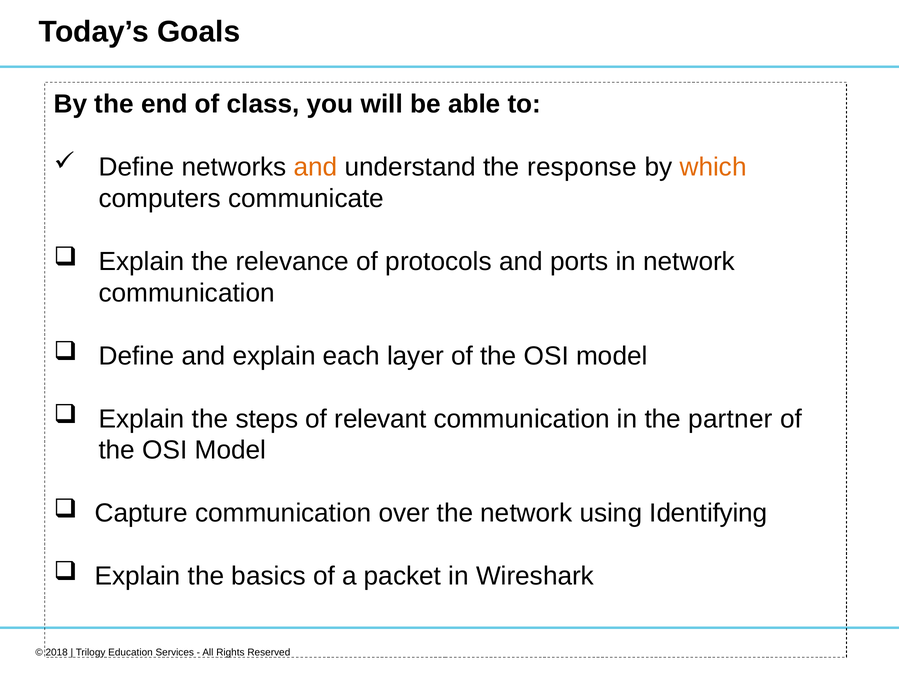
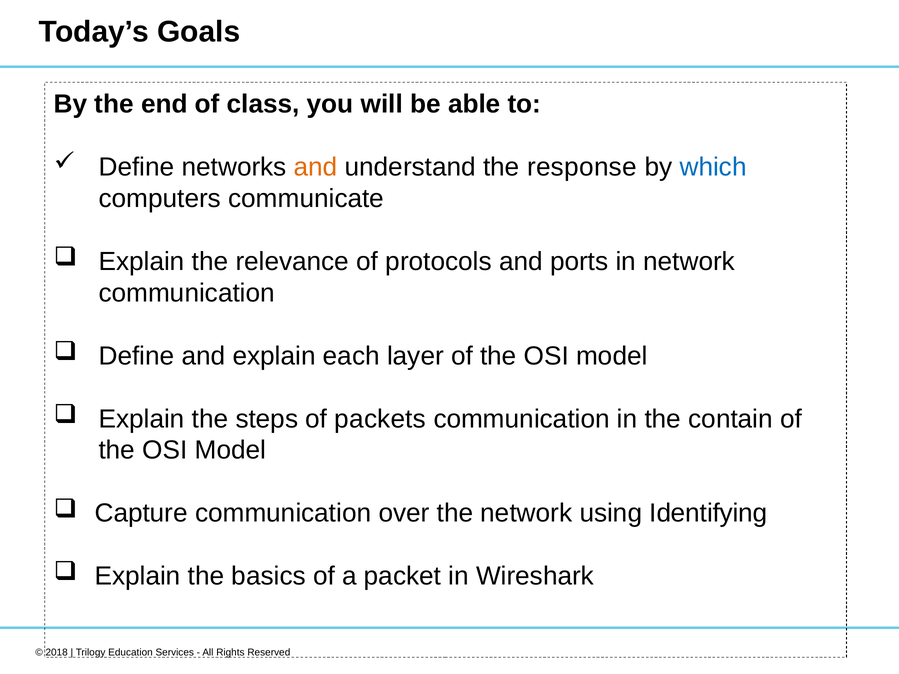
which colour: orange -> blue
relevant: relevant -> packets
partner: partner -> contain
